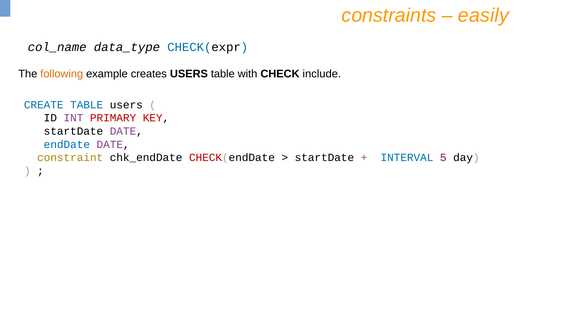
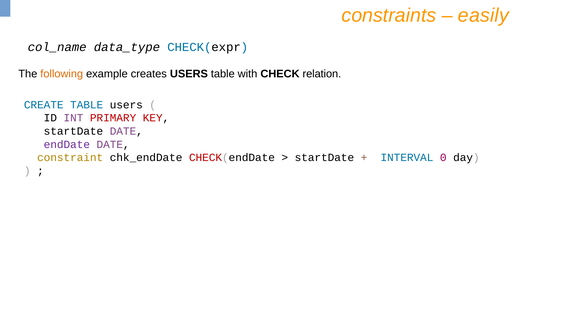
include: include -> relation
endDate colour: blue -> purple
5: 5 -> 0
